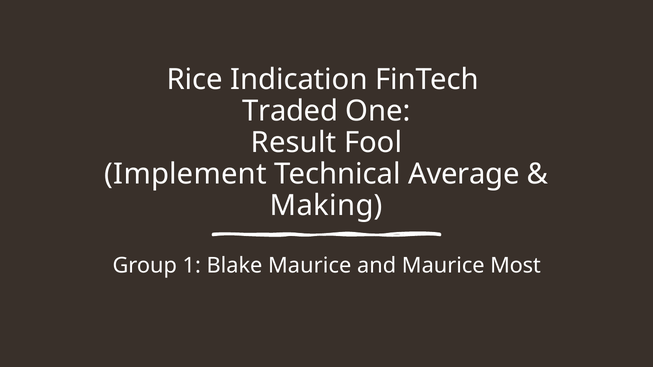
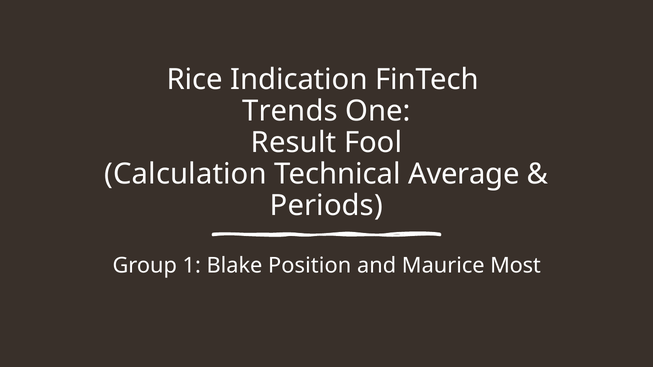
Traded: Traded -> Trends
Implement: Implement -> Calculation
Making: Making -> Periods
Blake Maurice: Maurice -> Position
